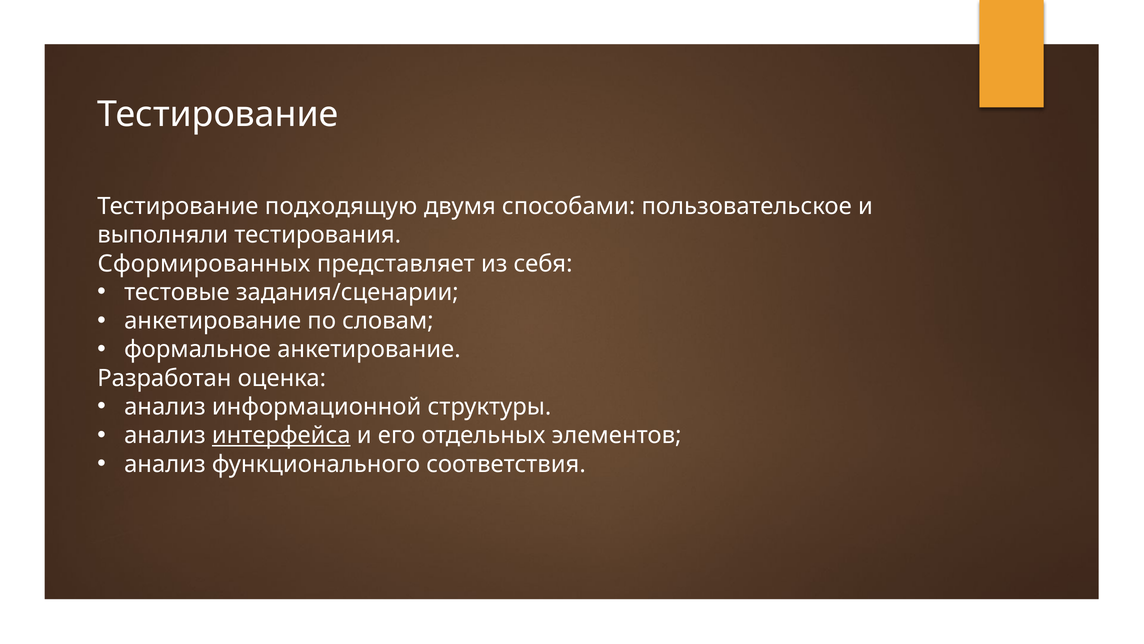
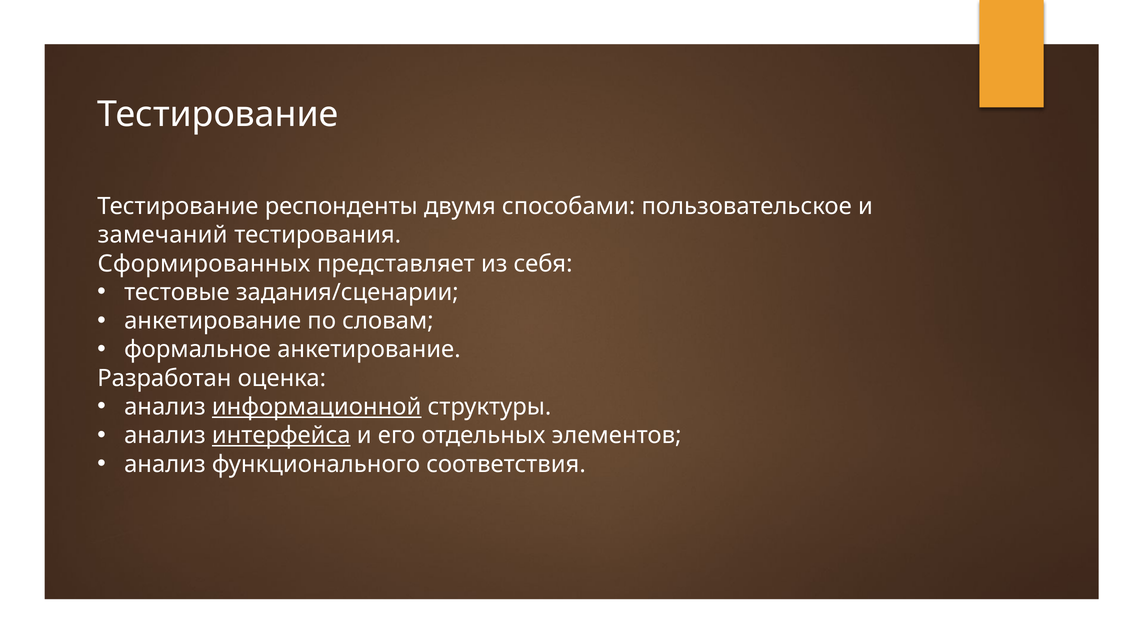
подходящую: подходящую -> респонденты
выполняли: выполняли -> замечаний
информационной underline: none -> present
